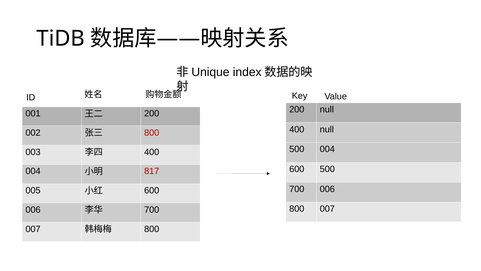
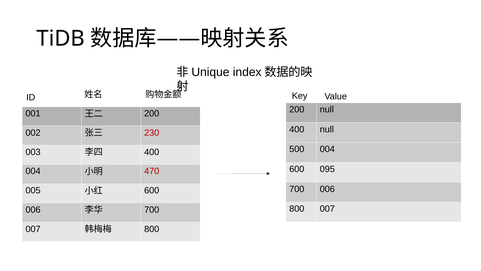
800 at (152, 133): 800 -> 230
600 500: 500 -> 095
817: 817 -> 470
